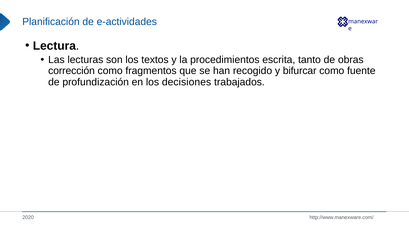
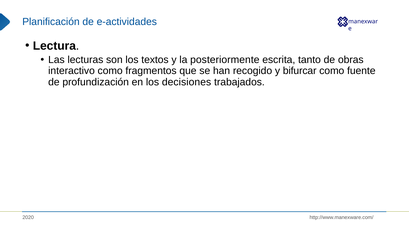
procedimientos: procedimientos -> posteriormente
corrección: corrección -> interactivo
